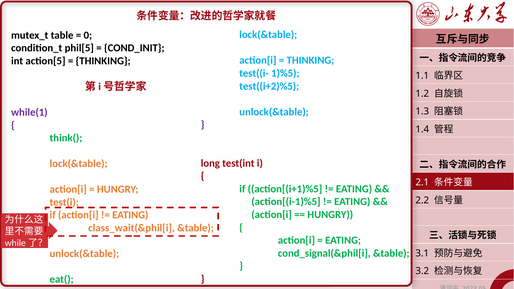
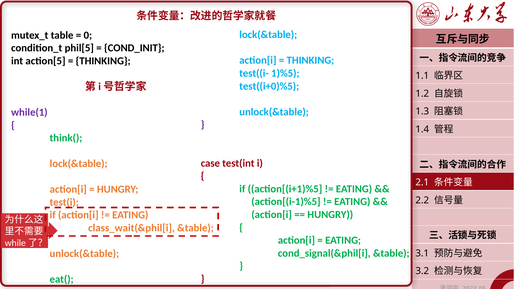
test((i+2)%5: test((i+2)%5 -> test((i+0)%5
long: long -> case
